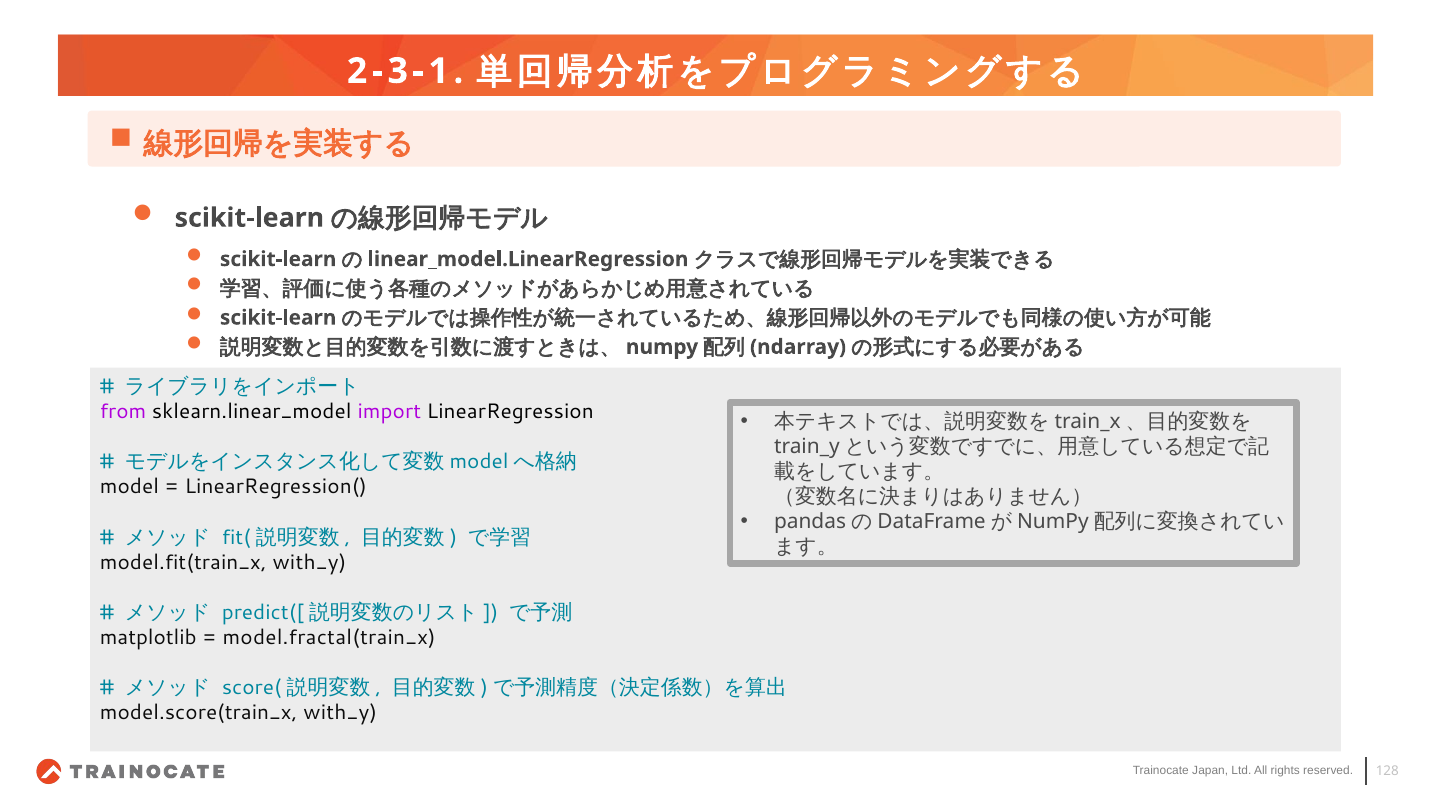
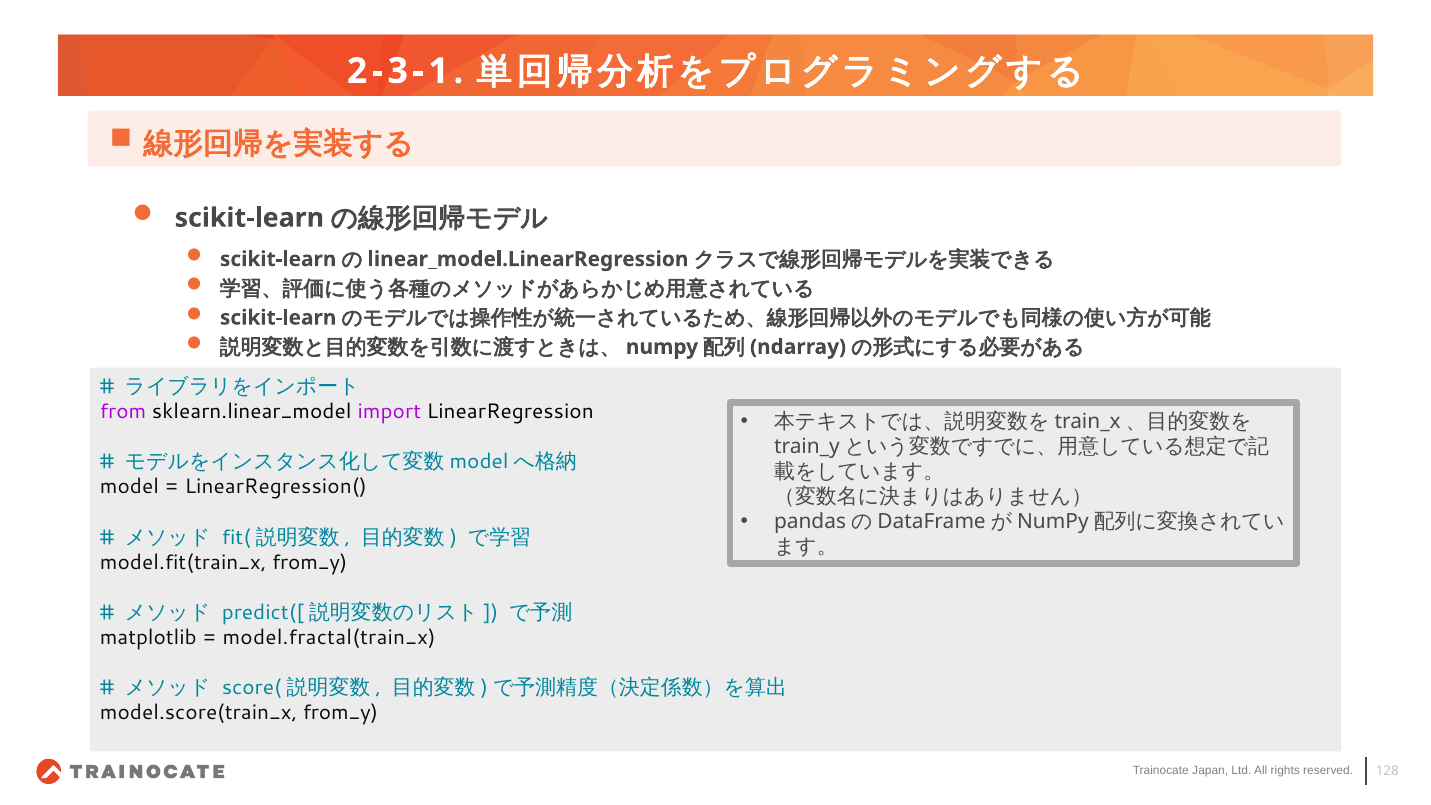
model.fit(train_x with_y: with_y -> from_y
model.score(train_x with_y: with_y -> from_y
